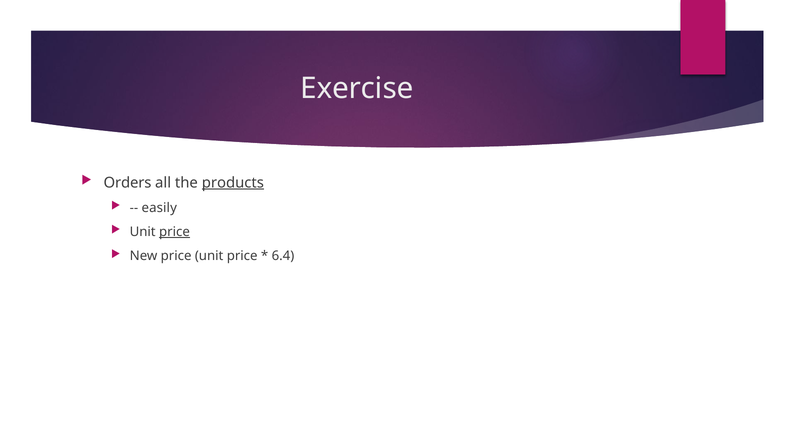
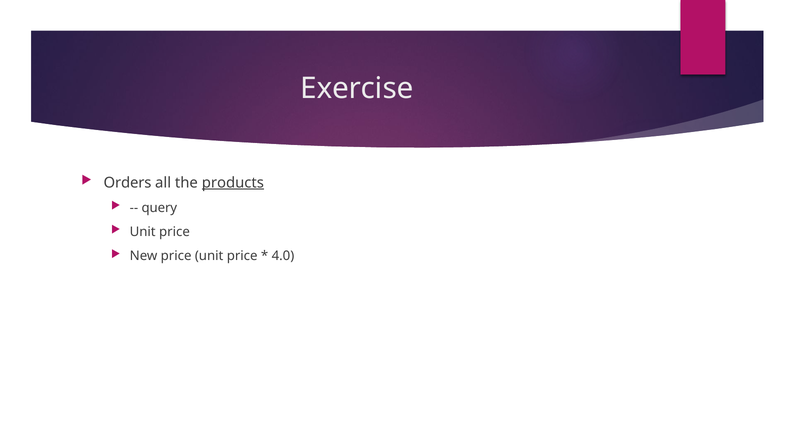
easily: easily -> query
price at (175, 232) underline: present -> none
6.4: 6.4 -> 4.0
